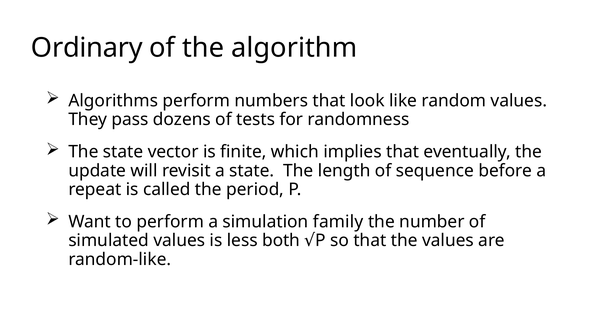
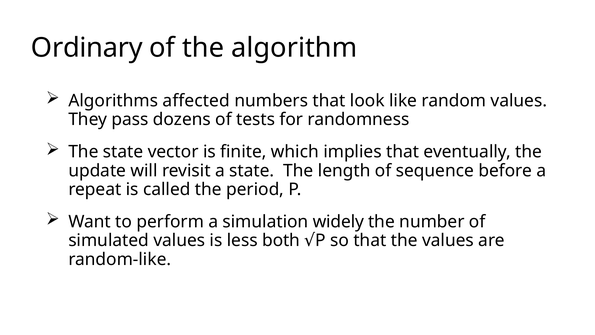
Algorithms perform: perform -> affected
family: family -> widely
